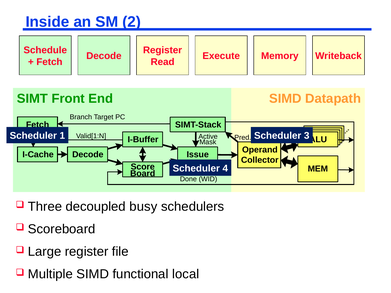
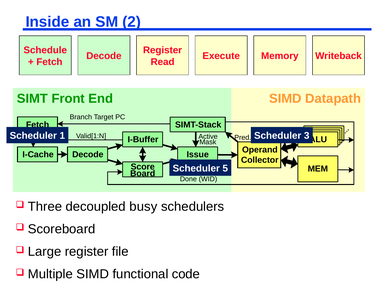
4: 4 -> 5
local: local -> code
